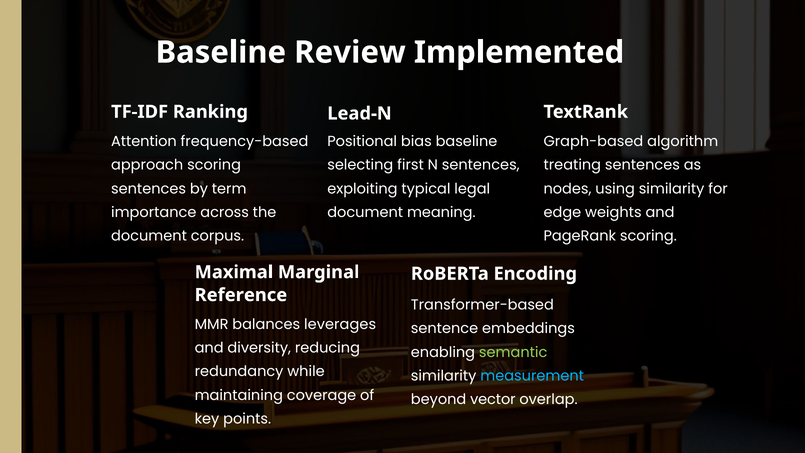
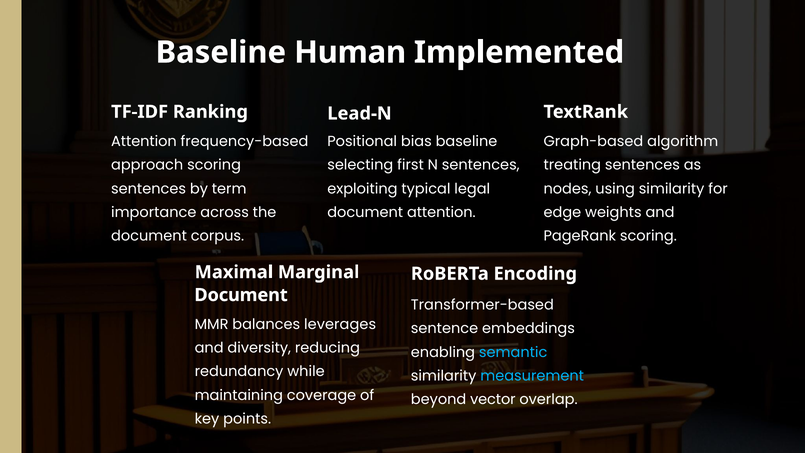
Review: Review -> Human
document meaning: meaning -> attention
Reference at (241, 295): Reference -> Document
semantic colour: light green -> light blue
